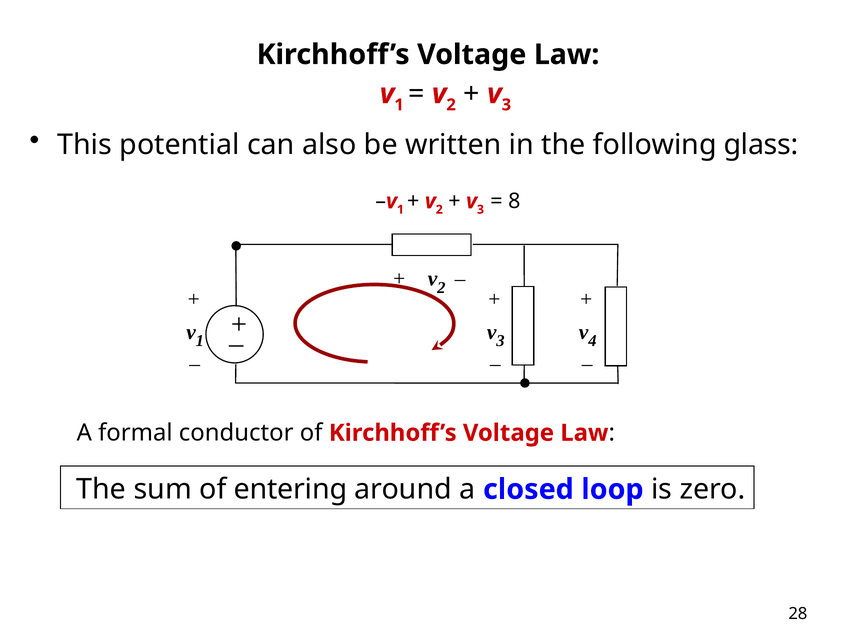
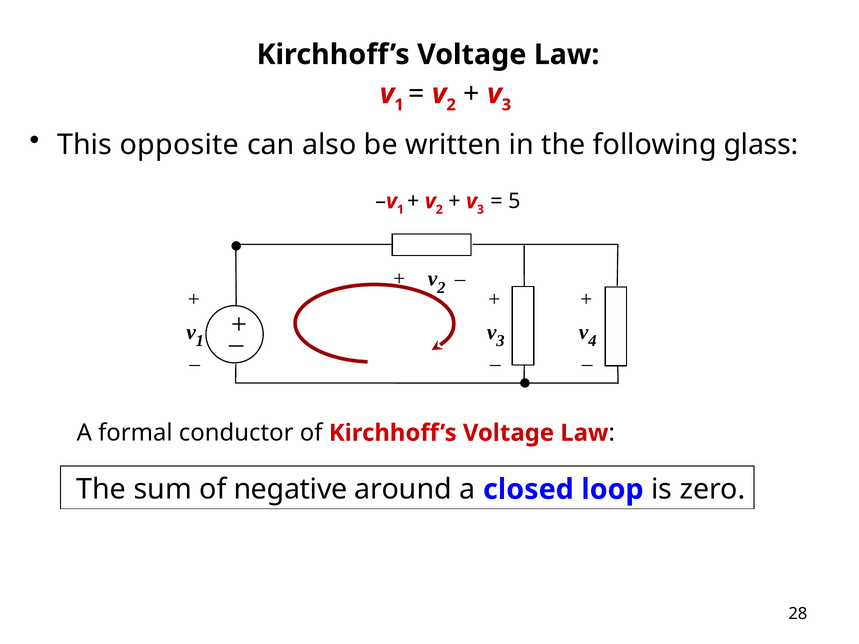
potential: potential -> opposite
8: 8 -> 5
entering: entering -> negative
